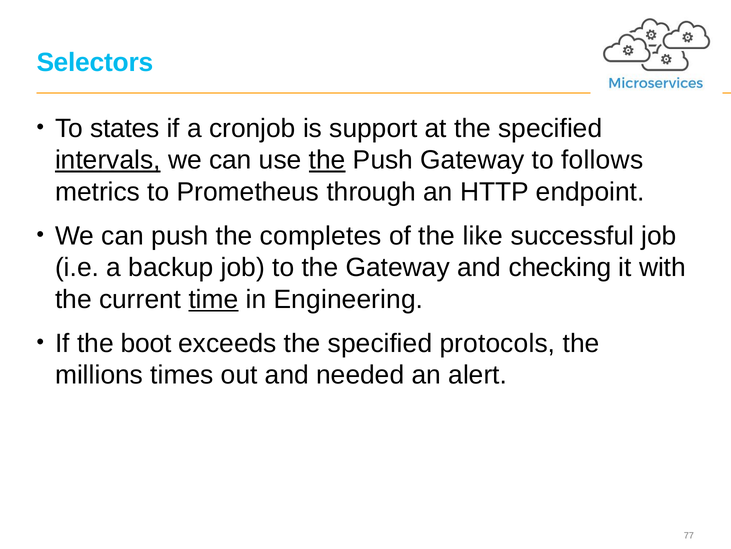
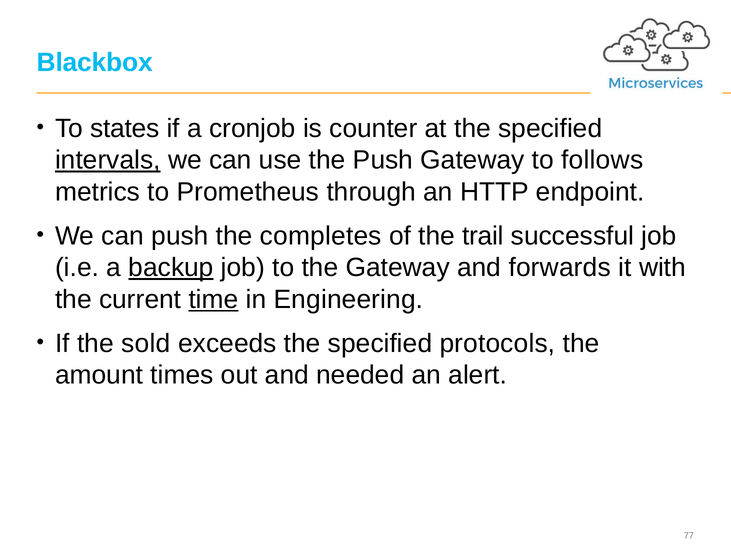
Selectors: Selectors -> Blackbox
support: support -> counter
the at (327, 160) underline: present -> none
like: like -> trail
backup underline: none -> present
checking: checking -> forwards
boot: boot -> sold
millions: millions -> amount
